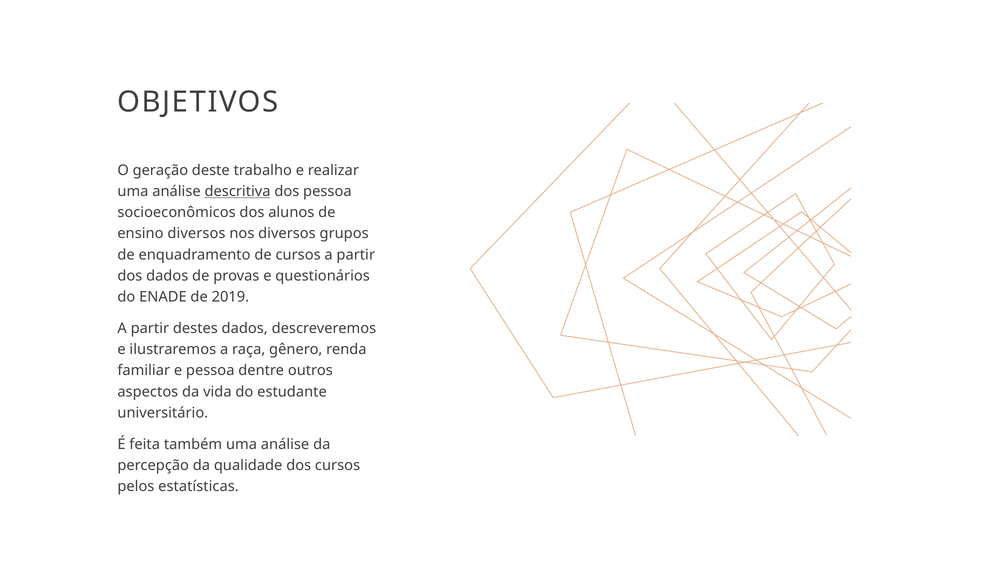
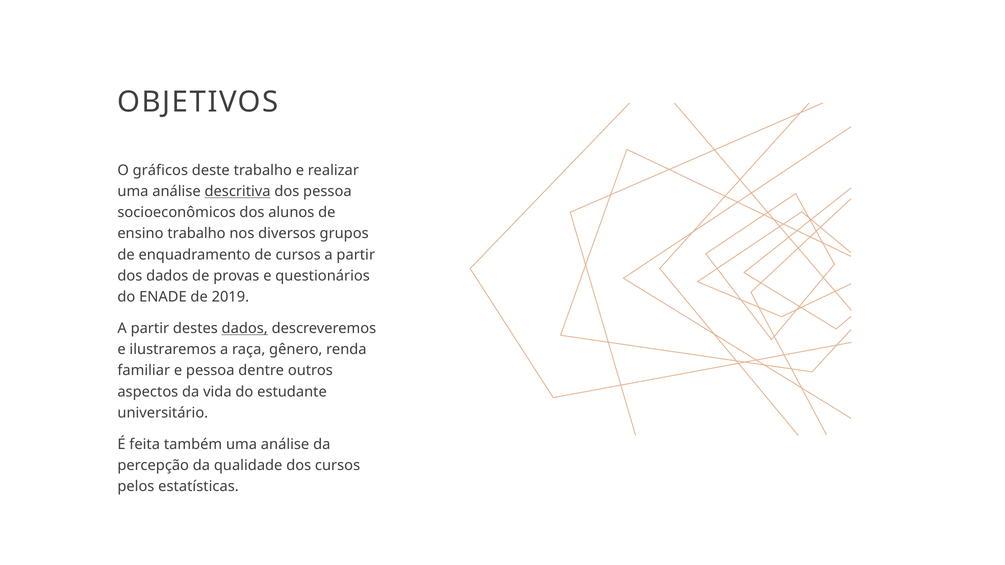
geração: geração -> gráficos
ensino diversos: diversos -> trabalho
dados at (245, 329) underline: none -> present
